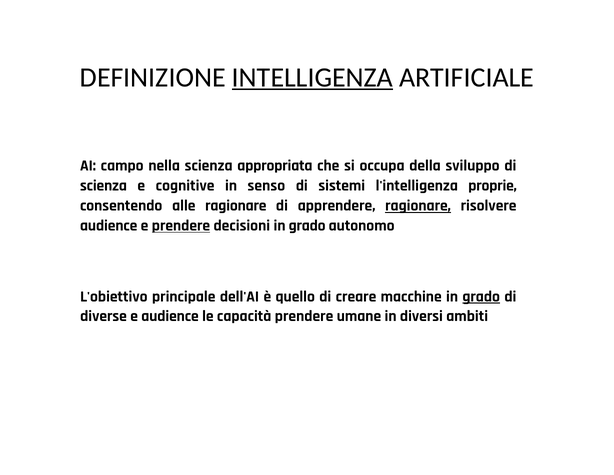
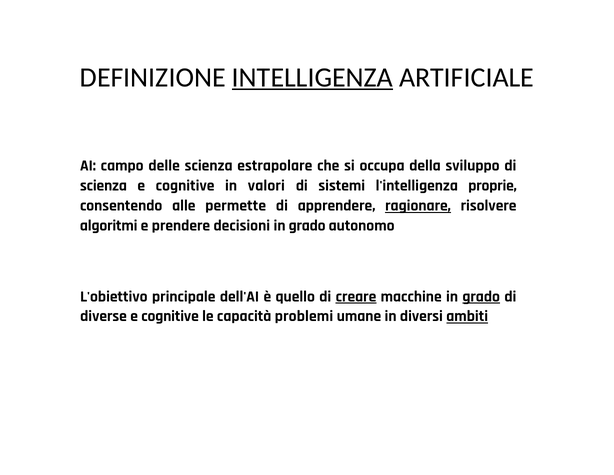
nella: nella -> delle
appropriata: appropriata -> estrapolare
senso: senso -> valori
alle ragionare: ragionare -> permette
audience at (109, 225): audience -> algoritmi
prendere at (181, 225) underline: present -> none
creare underline: none -> present
audience at (170, 316): audience -> cognitive
capacità prendere: prendere -> problemi
ambiti underline: none -> present
